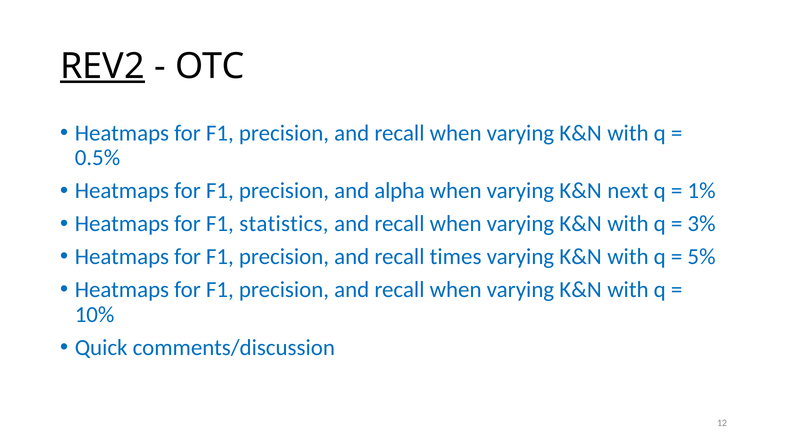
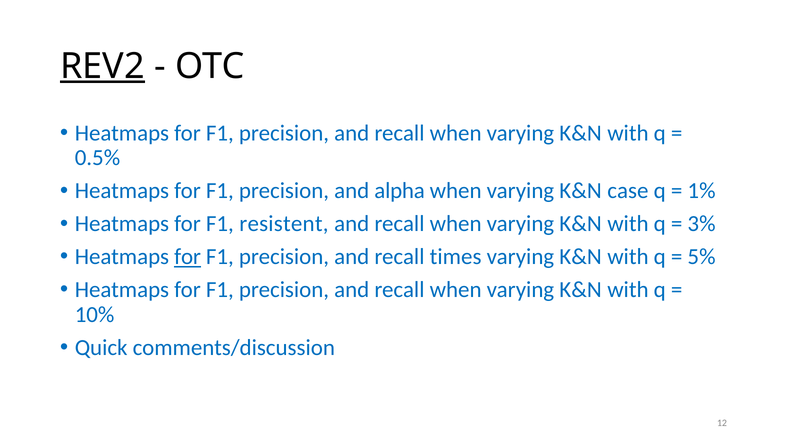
next: next -> case
statistics: statistics -> resistent
for at (188, 257) underline: none -> present
